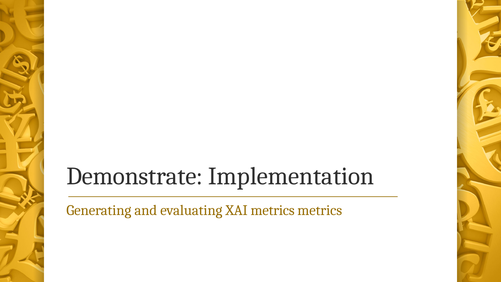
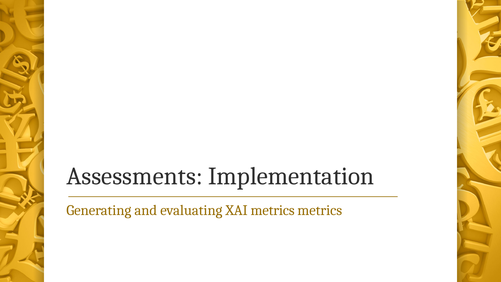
Demonstrate: Demonstrate -> Assessments
